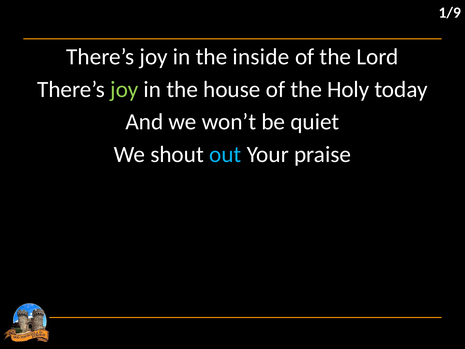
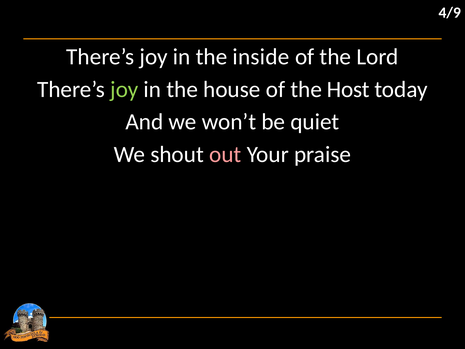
1/9: 1/9 -> 4/9
Holy: Holy -> Host
out colour: light blue -> pink
